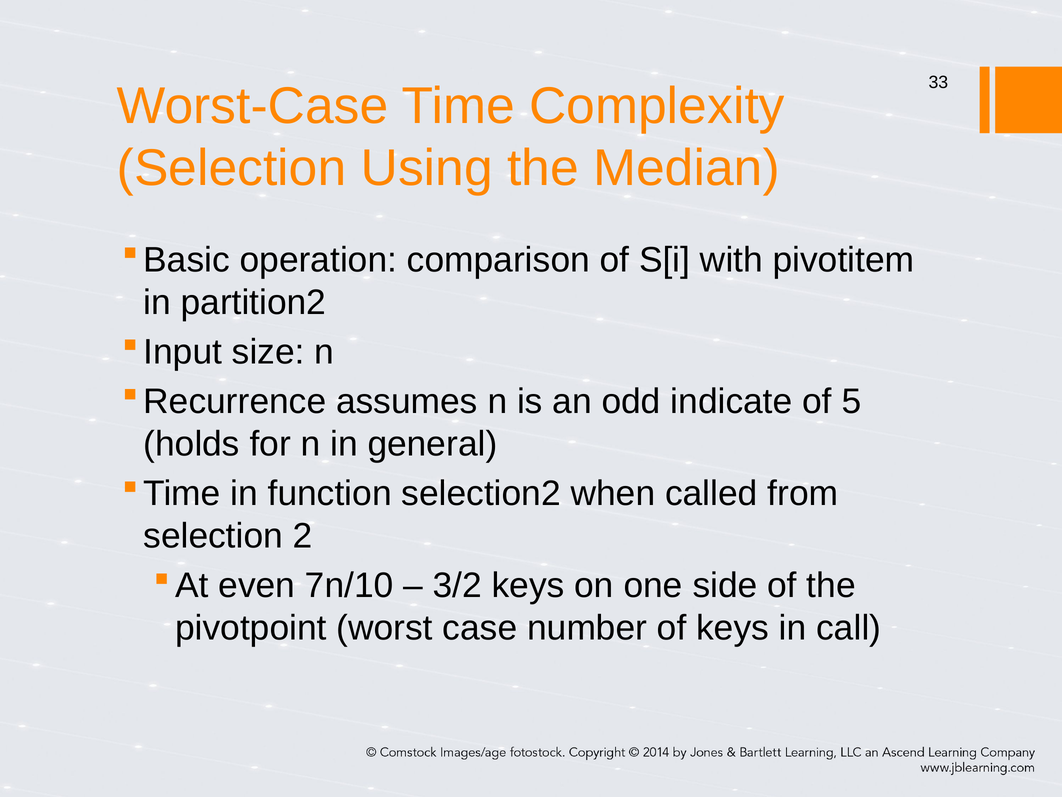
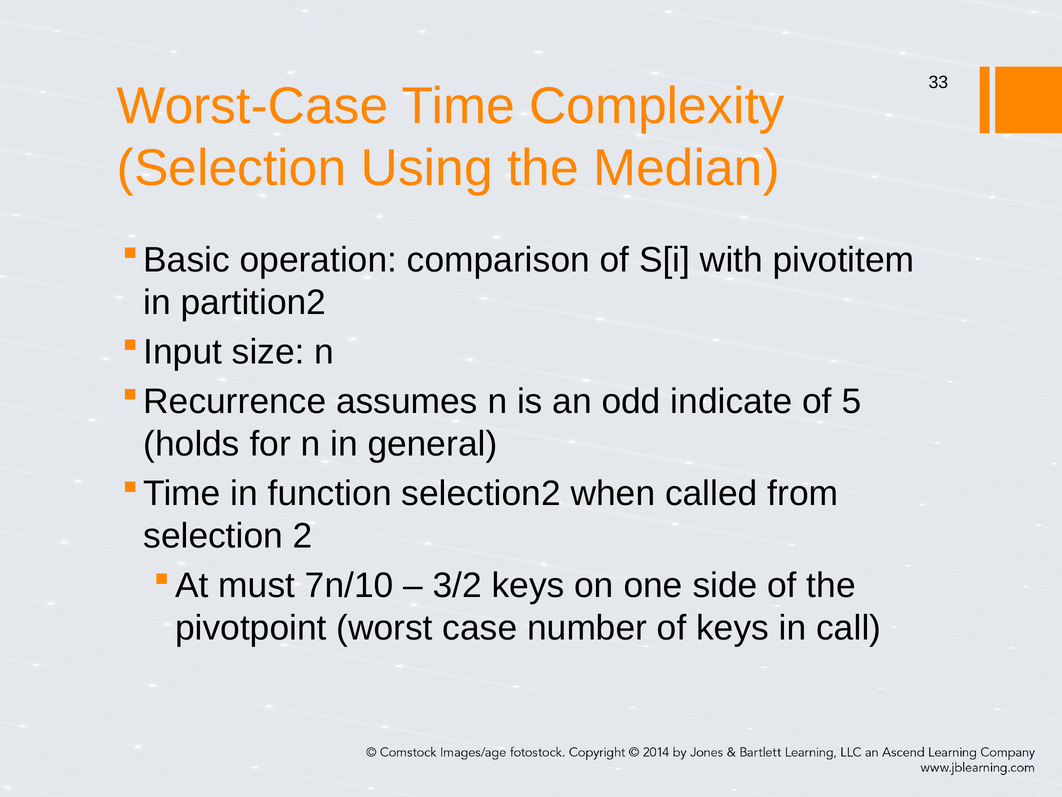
even: even -> must
